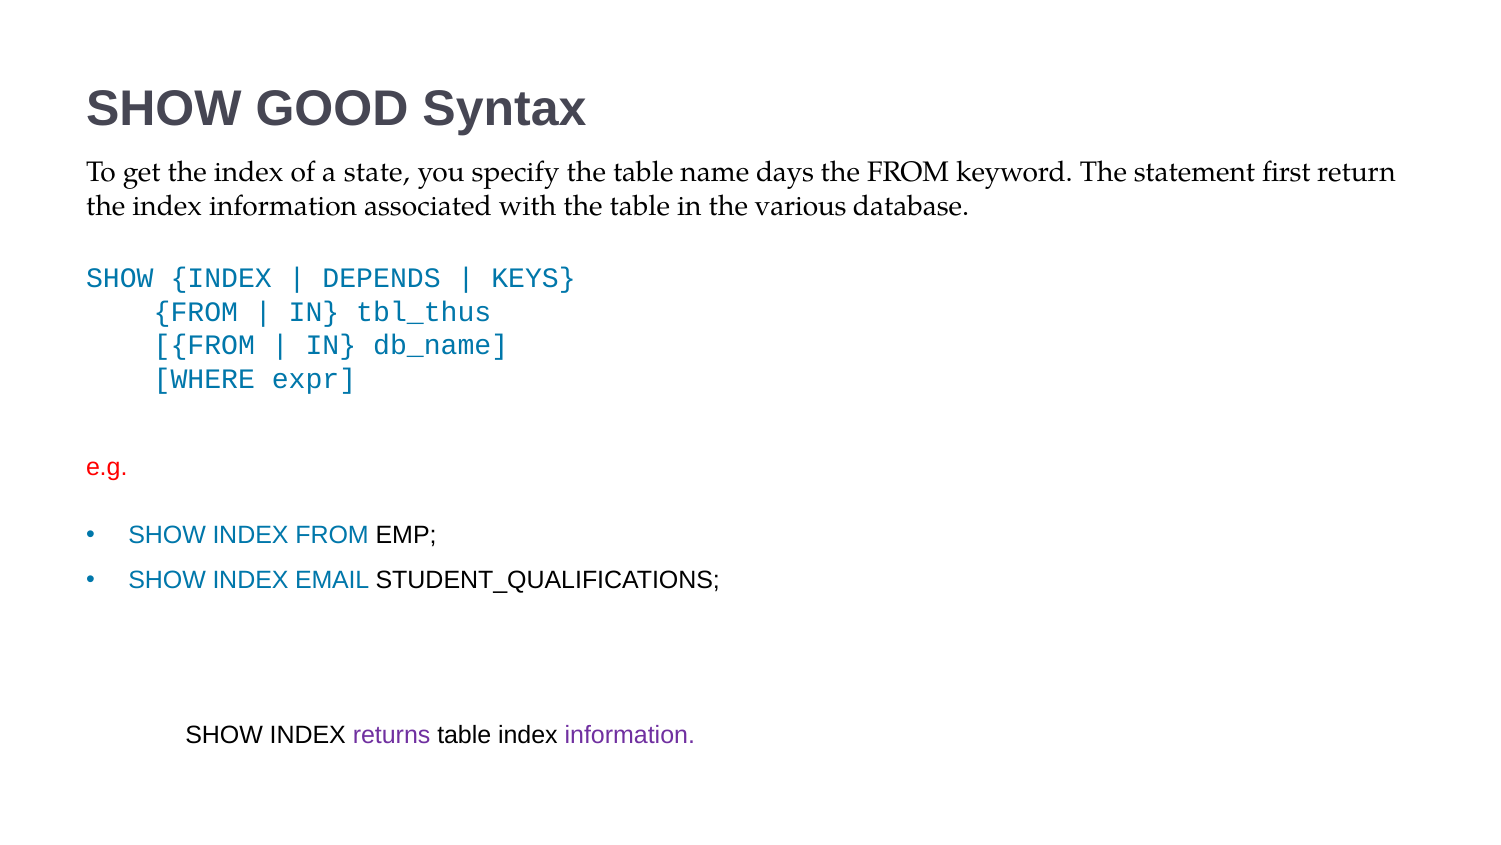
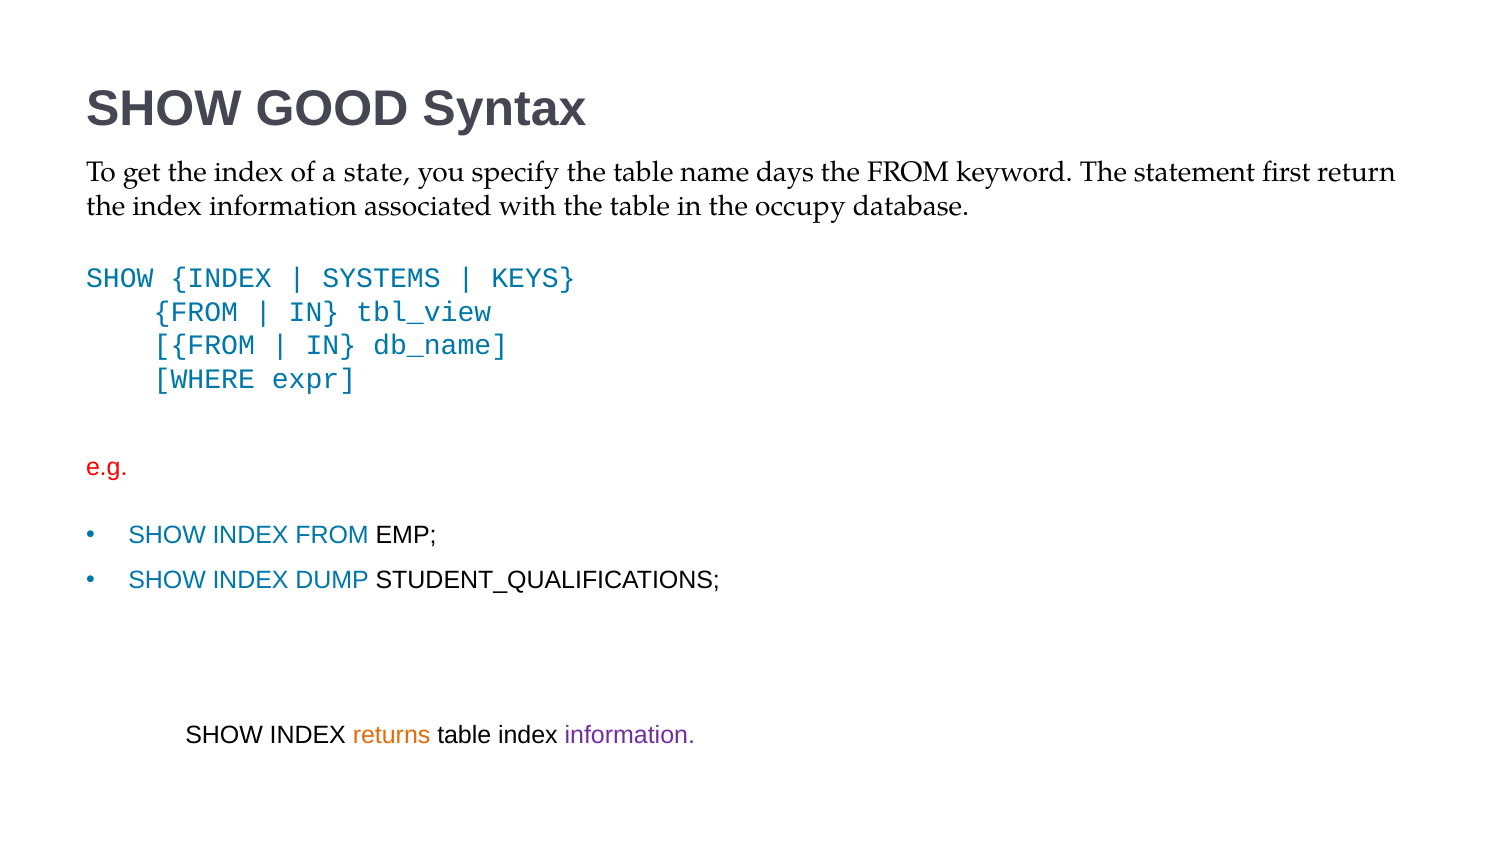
various: various -> occupy
DEPENDS: DEPENDS -> SYSTEMS
tbl_thus: tbl_thus -> tbl_view
EMAIL: EMAIL -> DUMP
returns colour: purple -> orange
